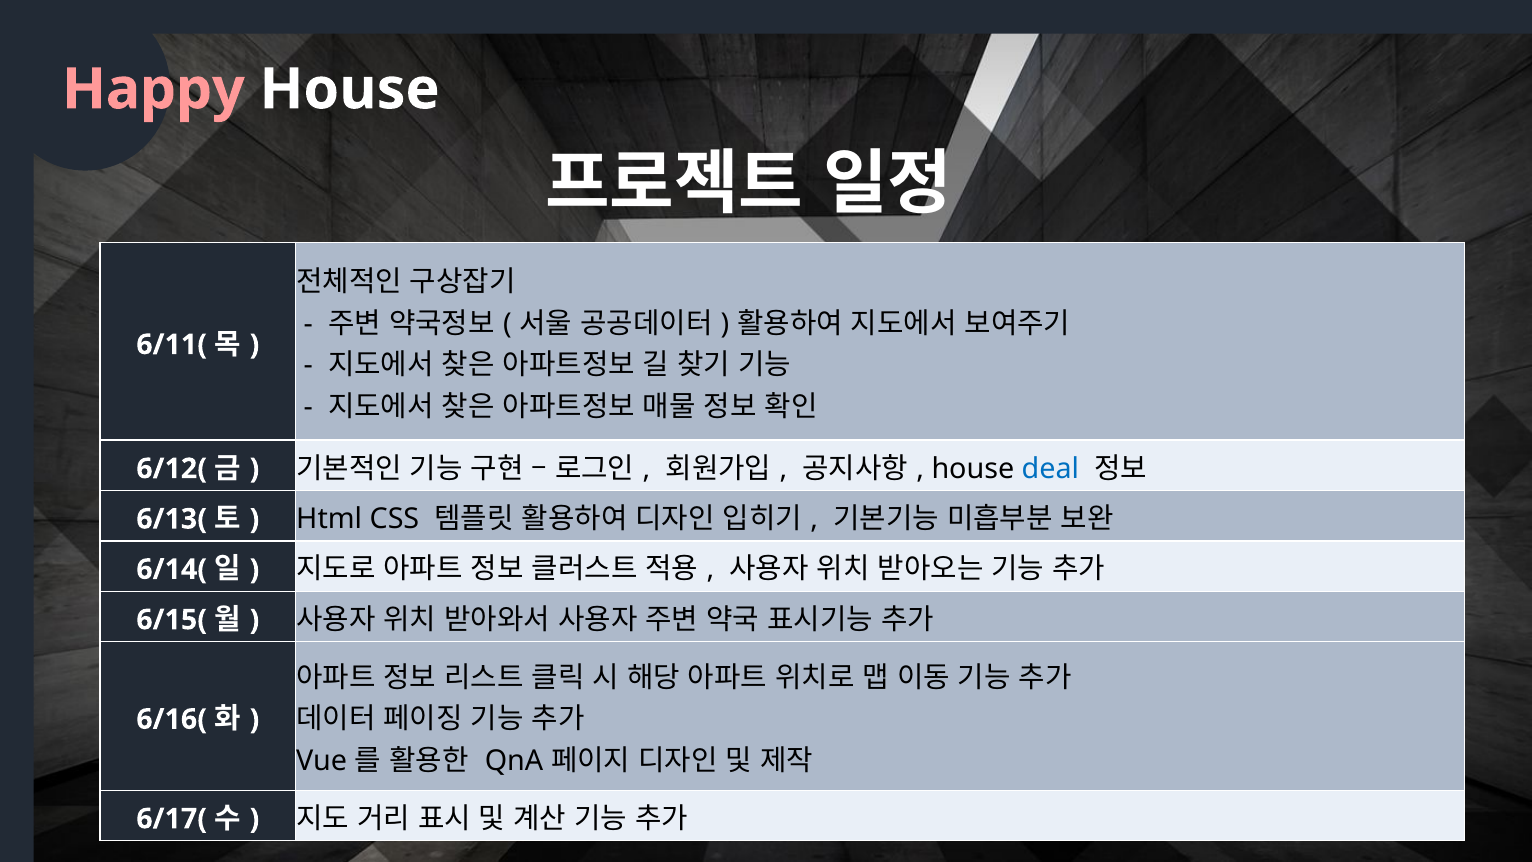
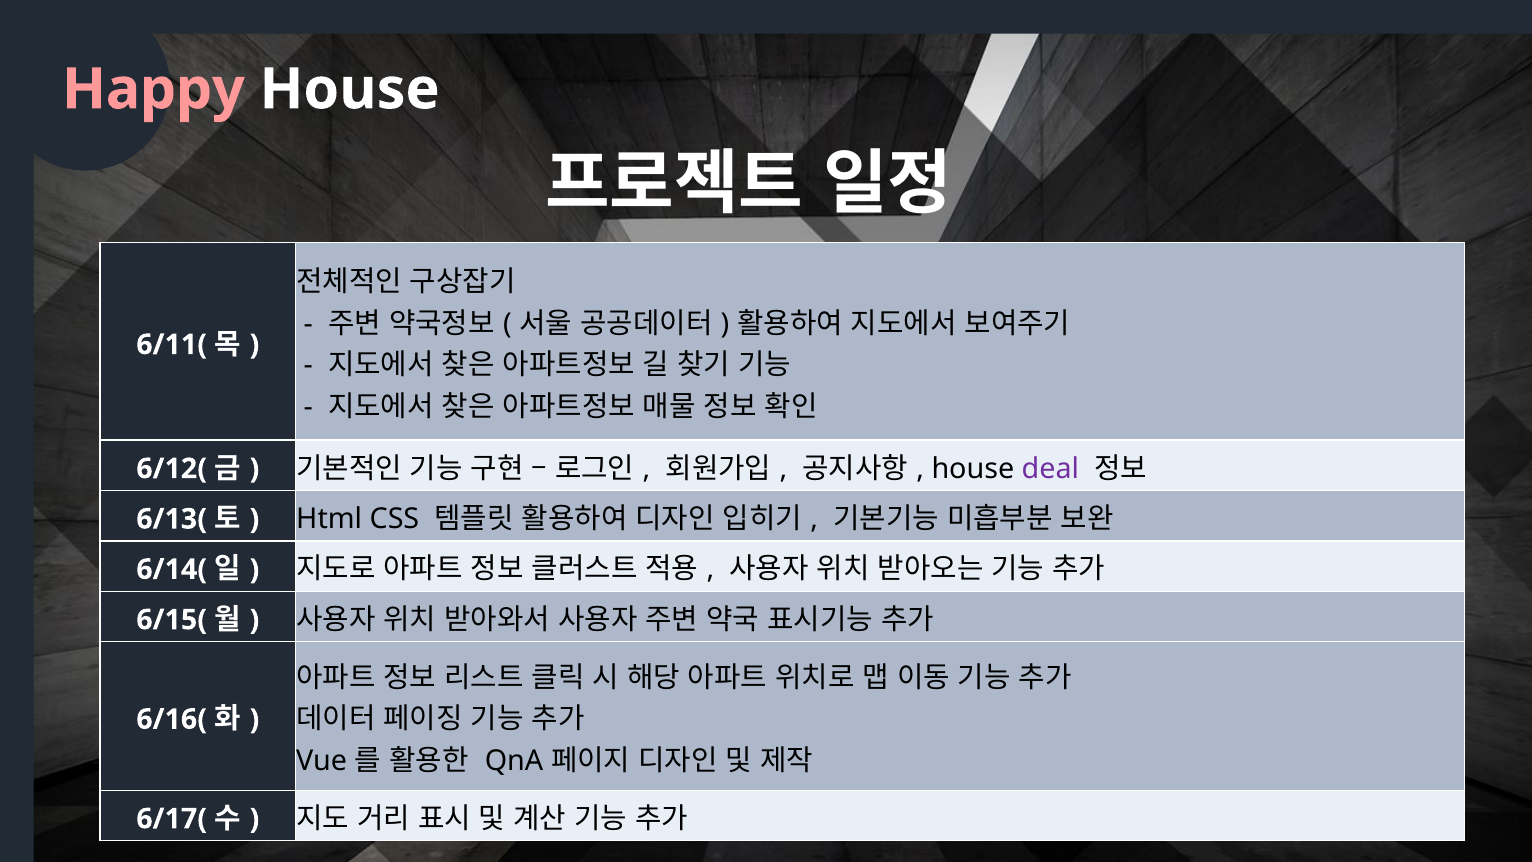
deal colour: blue -> purple
